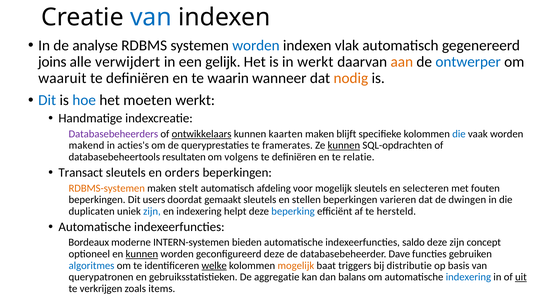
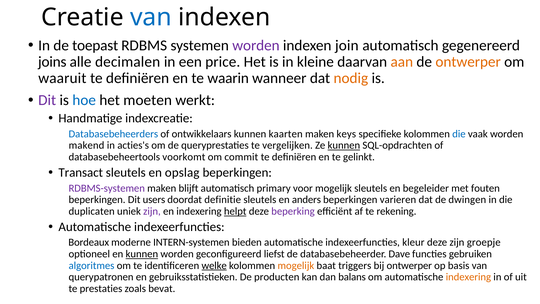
analyse: analyse -> toepast
worden at (256, 45) colour: blue -> purple
vlak: vlak -> join
verwijdert: verwijdert -> decimalen
gelijk: gelijk -> price
in werkt: werkt -> kleine
ontwerper at (468, 62) colour: blue -> orange
Dit at (47, 100) colour: blue -> purple
Databasebeheerders colour: purple -> blue
ontwikkelaars underline: present -> none
blijft: blijft -> keys
framerates: framerates -> vergelijken
resultaten: resultaten -> voorkomt
volgens: volgens -> commit
relatie: relatie -> gelinkt
orders: orders -> opslag
RDBMS-systemen colour: orange -> purple
stelt: stelt -> blijft
afdeling: afdeling -> primary
selecteren: selecteren -> begeleider
gemaakt: gemaakt -> definitie
stellen: stellen -> anders
zijn at (152, 211) colour: blue -> purple
helpt underline: none -> present
beperking colour: blue -> purple
hersteld: hersteld -> rekening
saldo: saldo -> kleur
concept: concept -> groepje
geconfigureerd deze: deze -> liefst
bij distributie: distributie -> ontwerper
aggregatie: aggregatie -> producten
indexering at (468, 277) colour: blue -> orange
uit underline: present -> none
verkrijgen: verkrijgen -> prestaties
items: items -> bevat
